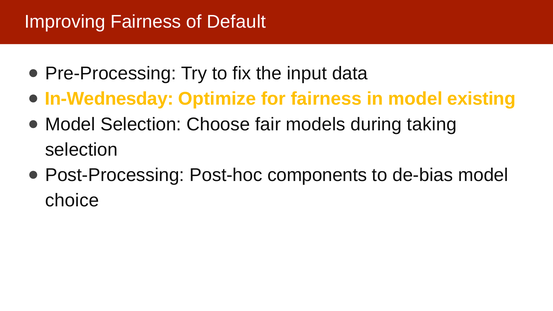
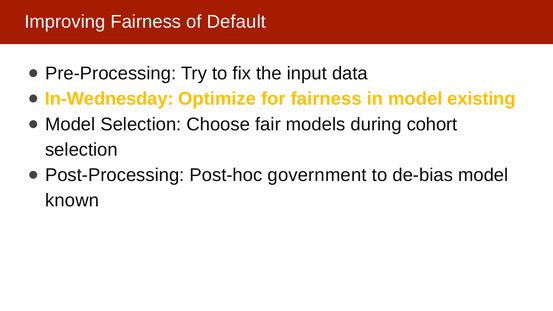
taking: taking -> cohort
components: components -> government
choice: choice -> known
